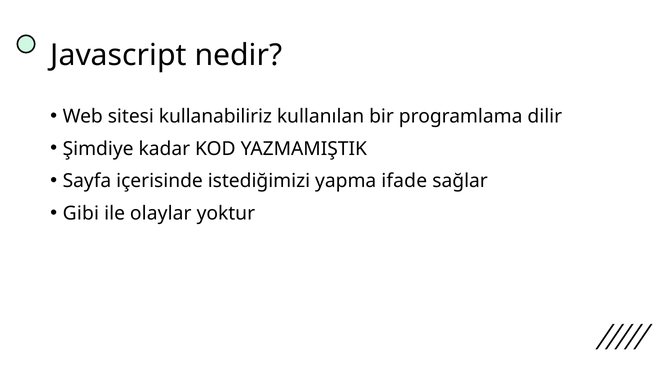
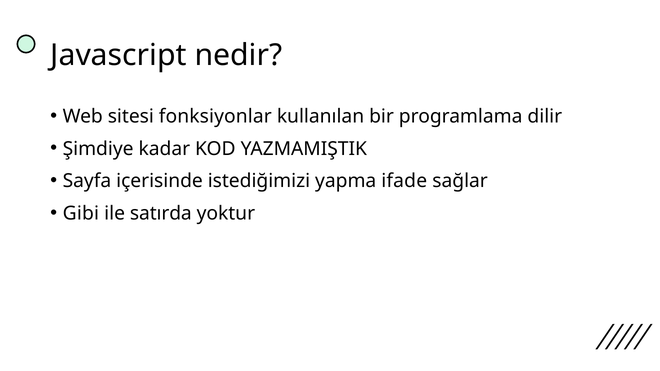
kullanabiliriz: kullanabiliriz -> fonksiyonlar
olaylar: olaylar -> satırda
